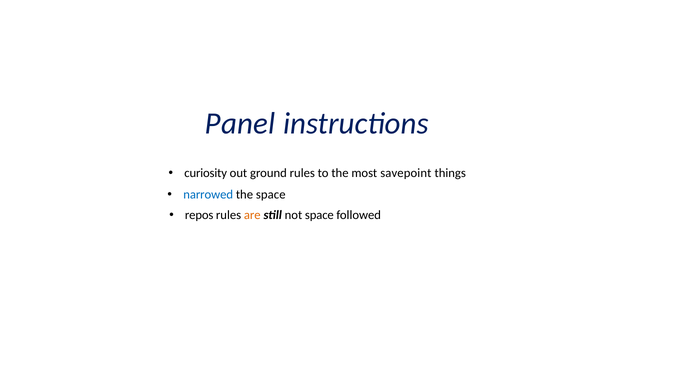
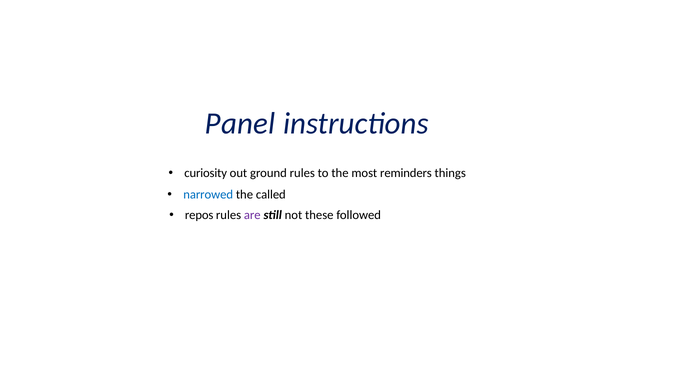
savepoint: savepoint -> reminders
the space: space -> called
are colour: orange -> purple
not space: space -> these
